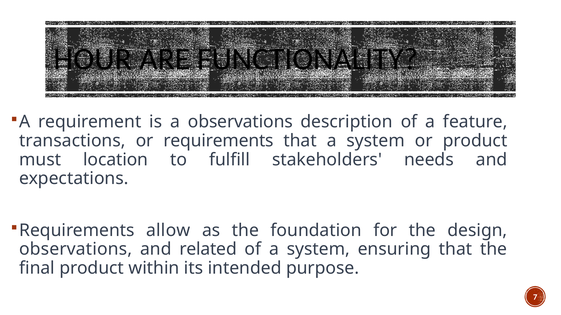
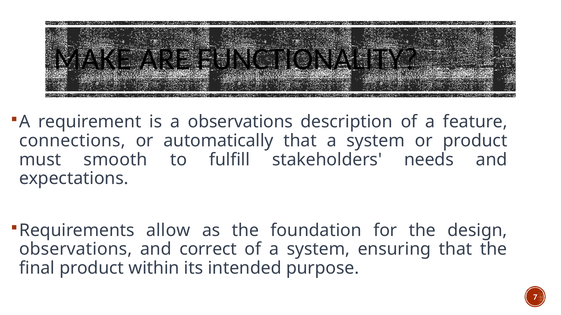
HOUR: HOUR -> MAKE
transactions: transactions -> connections
or requirements: requirements -> automatically
location: location -> smooth
related: related -> correct
